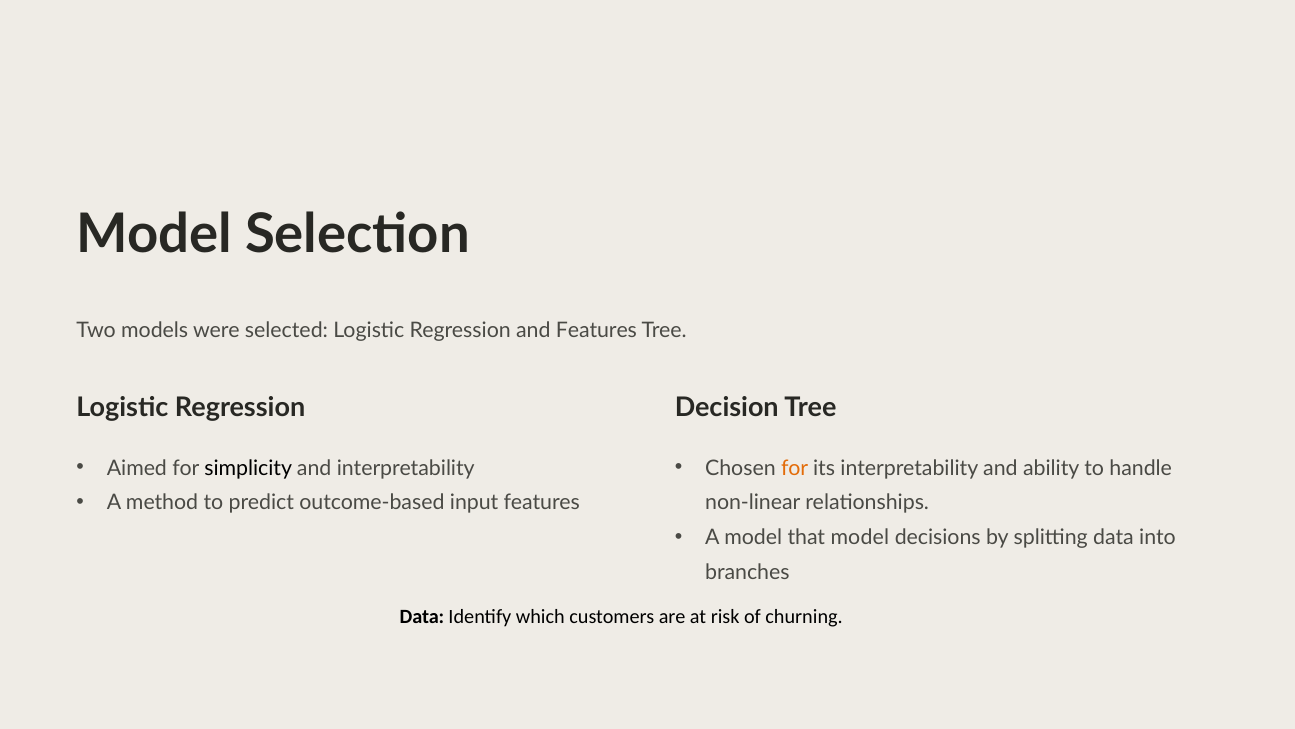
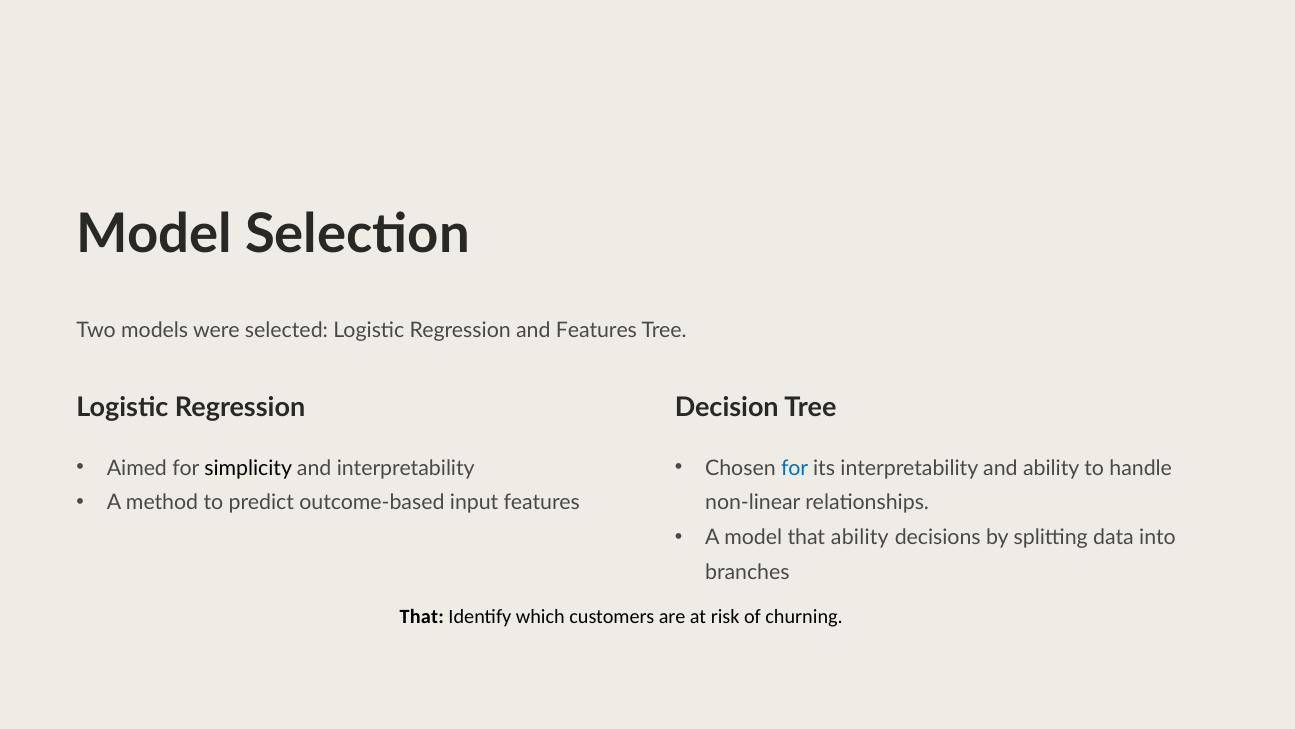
for at (795, 468) colour: orange -> blue
that model: model -> ability
Data at (422, 616): Data -> That
